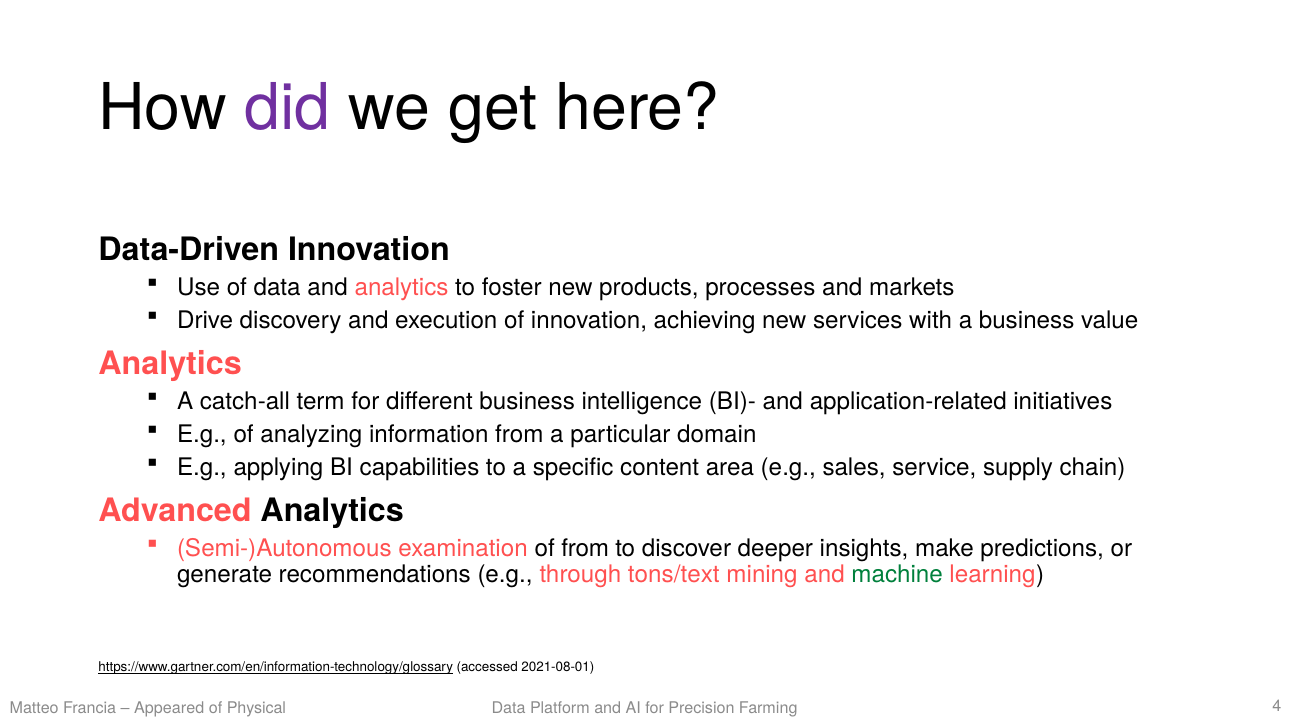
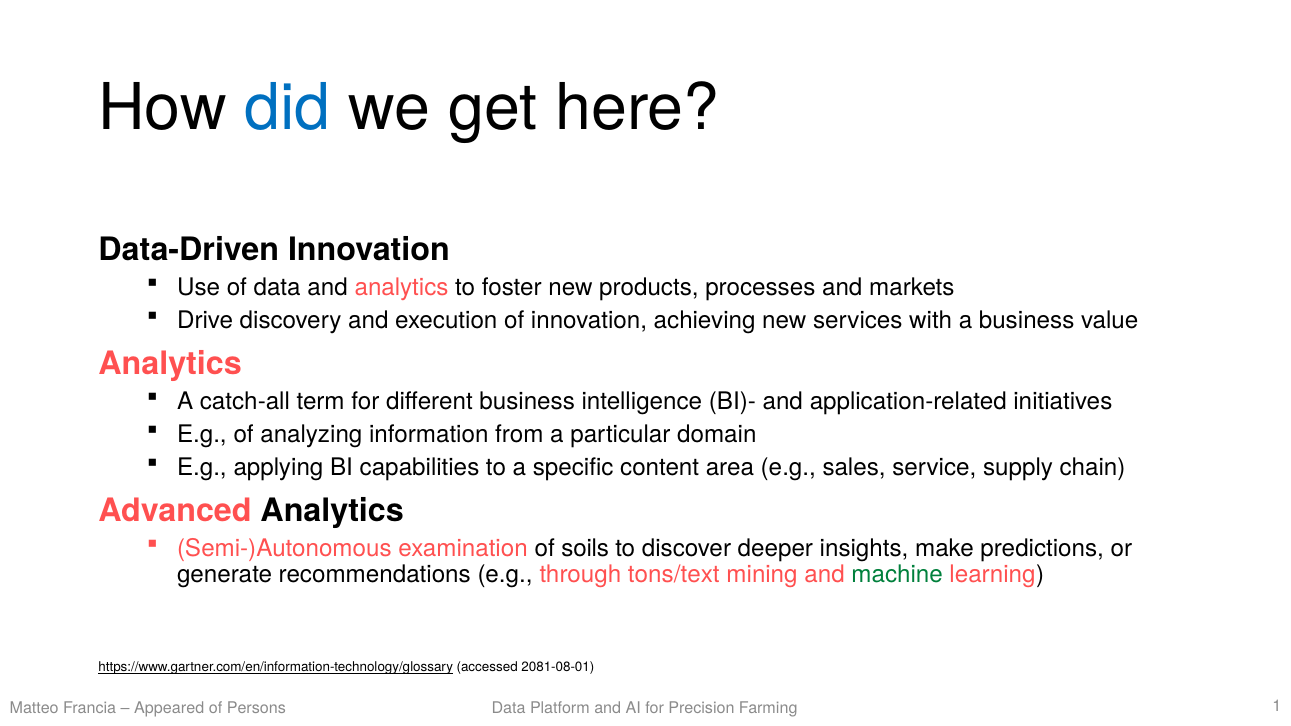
did colour: purple -> blue
of from: from -> soils
2021-08-01: 2021-08-01 -> 2081-08-01
Physical: Physical -> Persons
4: 4 -> 1
